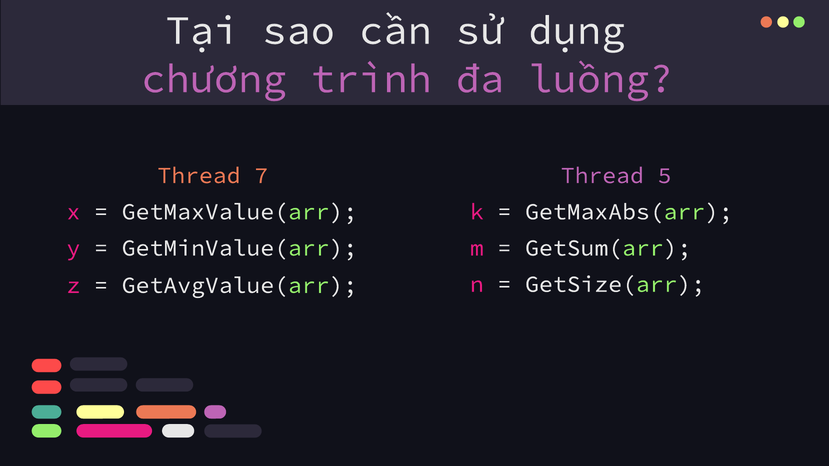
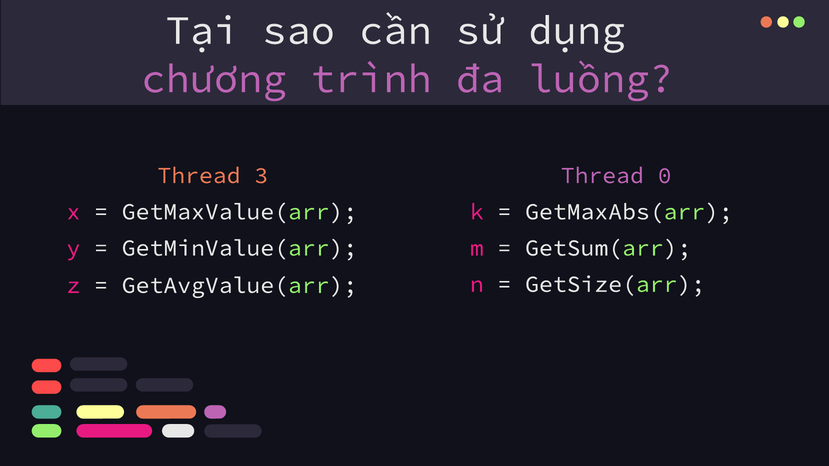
7: 7 -> 3
5: 5 -> 0
